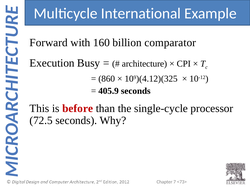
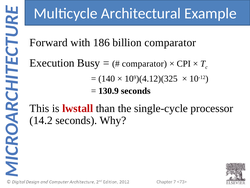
International: International -> Architectural
160: 160 -> 186
architecture at (144, 63): architecture -> comparator
860: 860 -> 140
405.9: 405.9 -> 130.9
before: before -> lwstall
72.5: 72.5 -> 14.2
